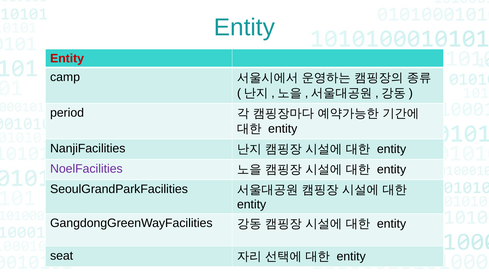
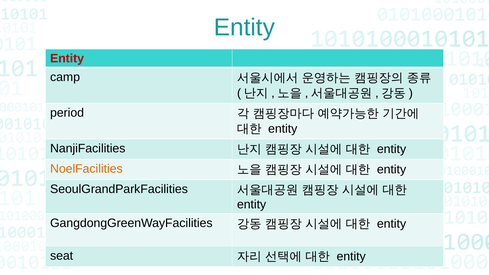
NoelFacilities colour: purple -> orange
